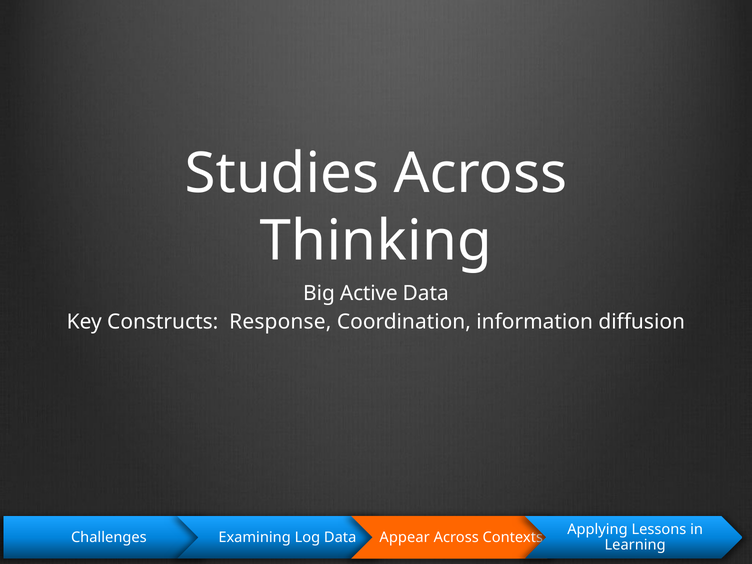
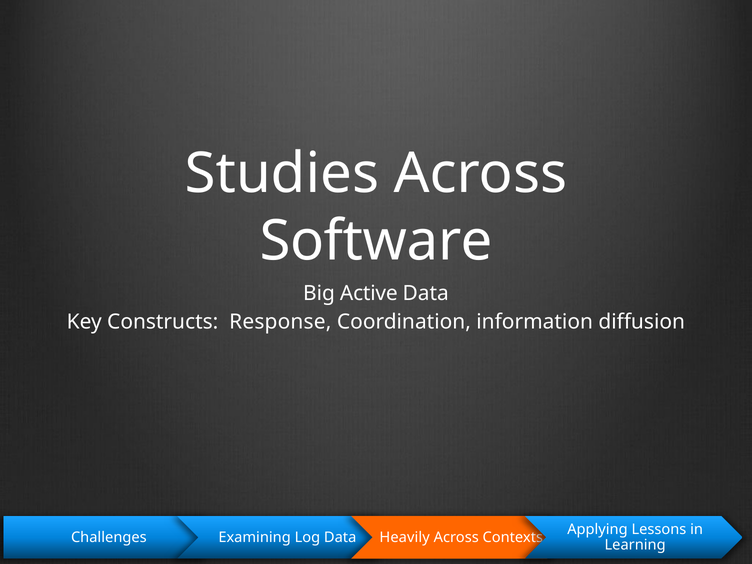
Thinking: Thinking -> Software
Appear: Appear -> Heavily
